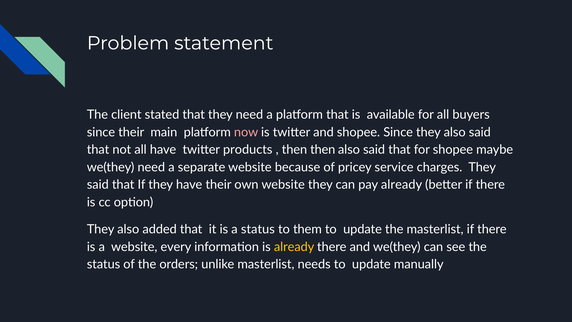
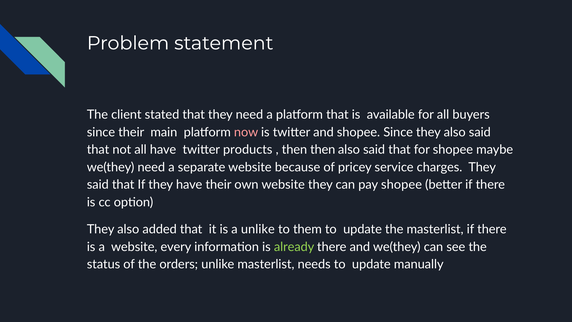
pay already: already -> shopee
a status: status -> unlike
already at (294, 247) colour: yellow -> light green
